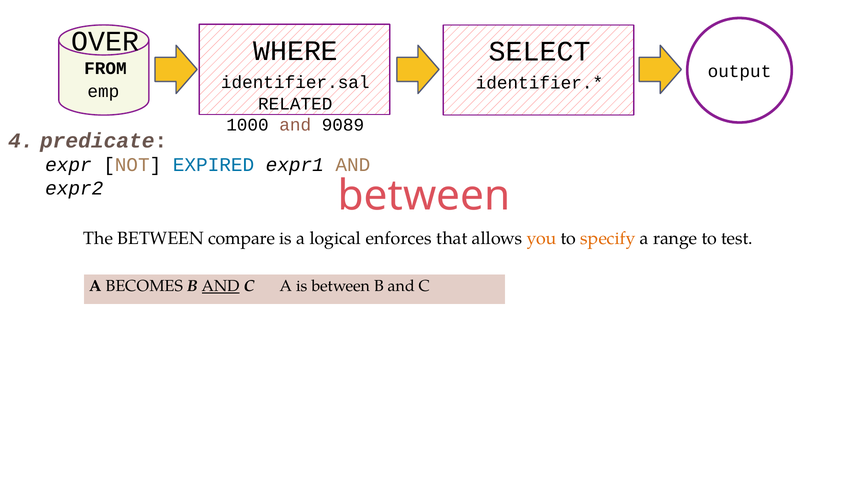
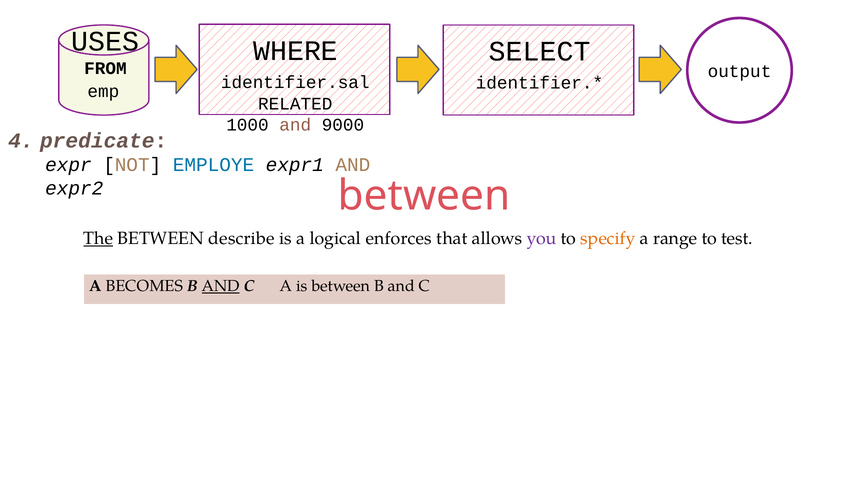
OVER: OVER -> USES
9089: 9089 -> 9000
EXPIRED: EXPIRED -> EMPLOYE
The underline: none -> present
compare: compare -> describe
you colour: orange -> purple
